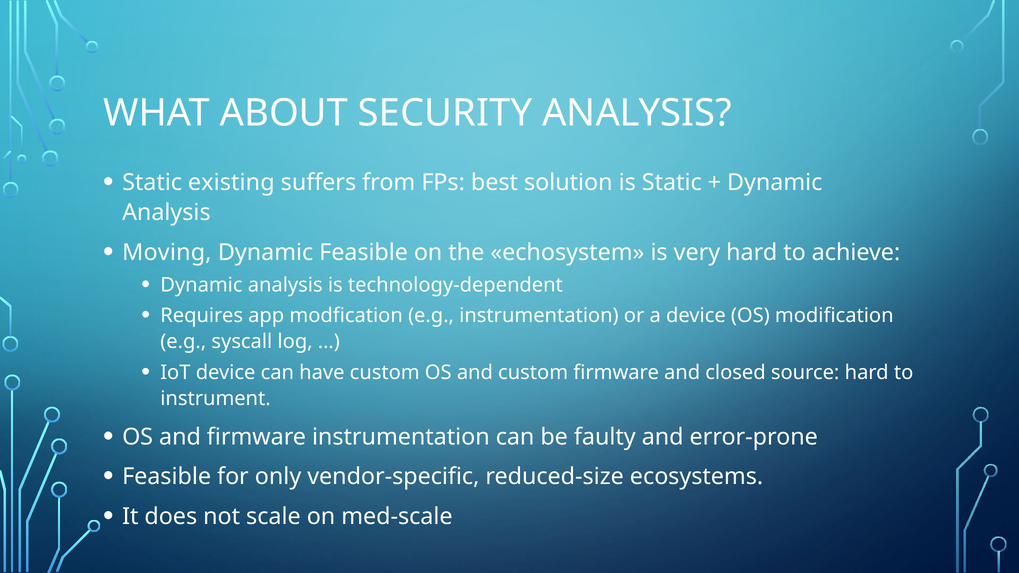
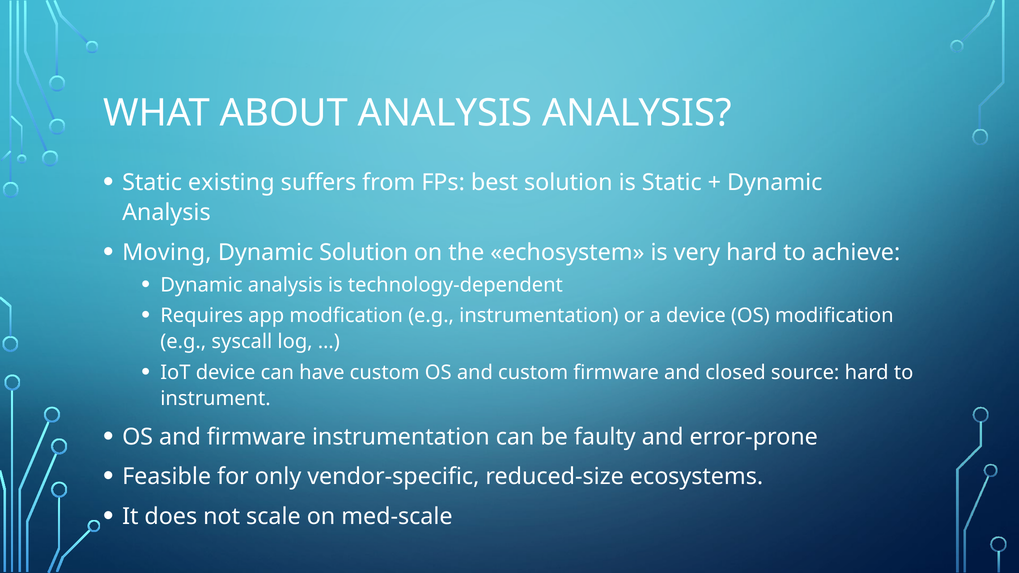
ABOUT SECURITY: SECURITY -> ANALYSIS
Dynamic Feasible: Feasible -> Solution
